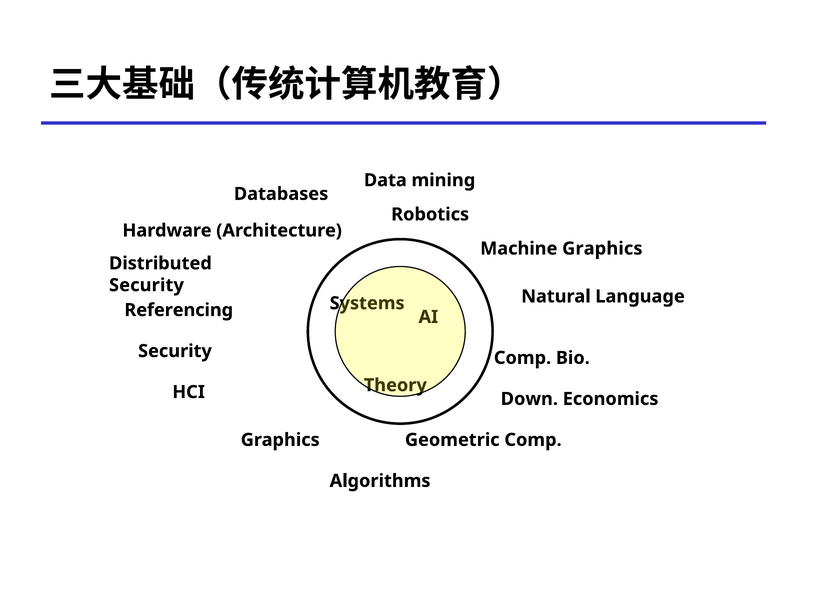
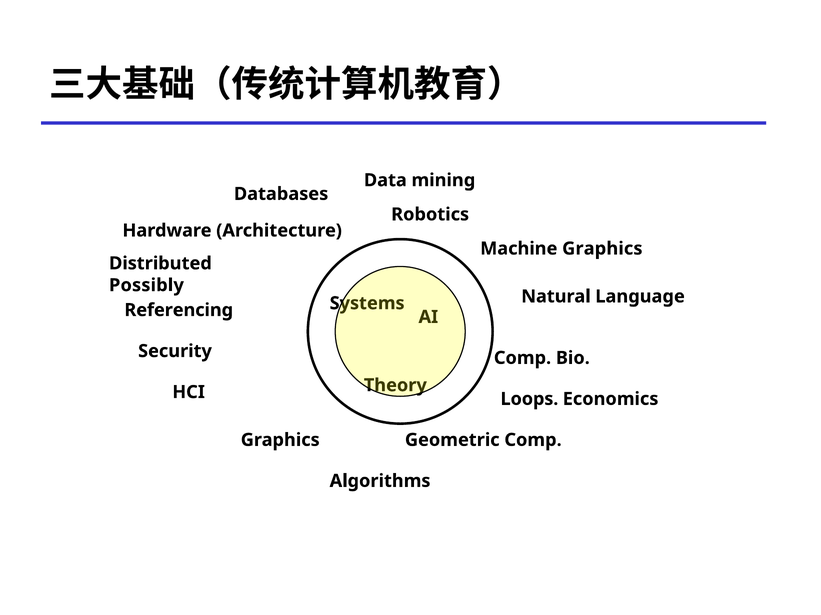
Security at (146, 286): Security -> Possibly
Down: Down -> Loops
